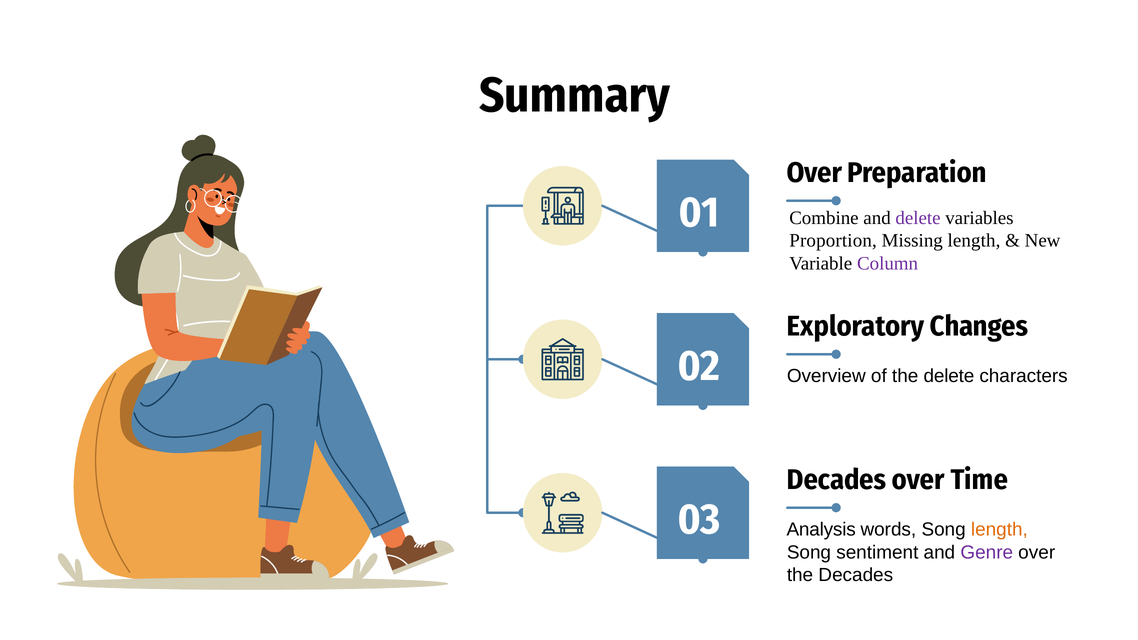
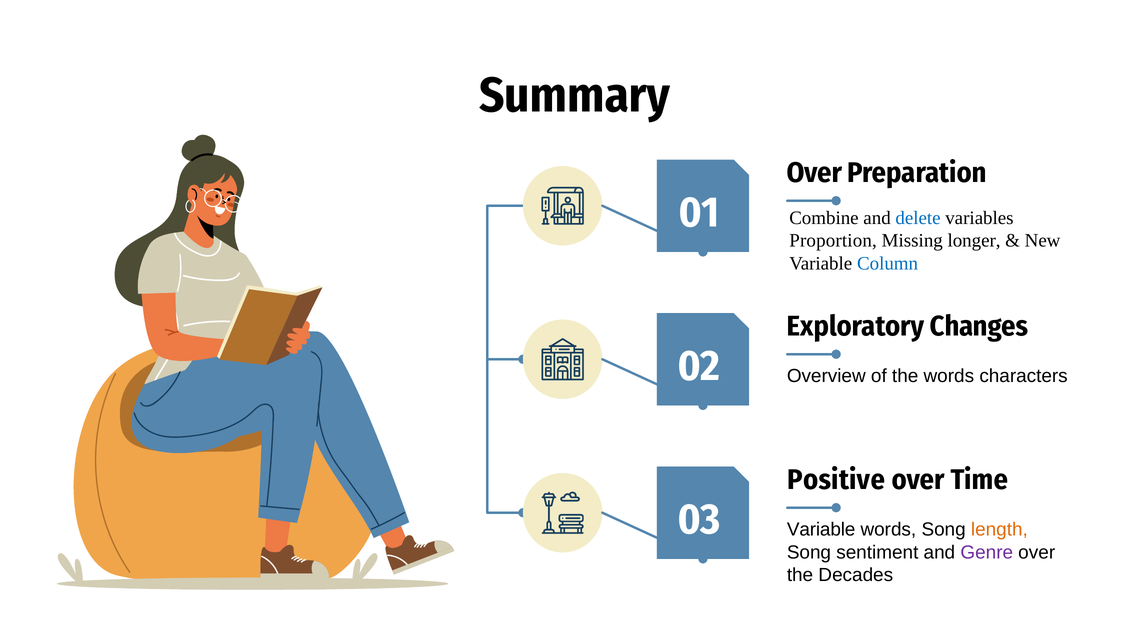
delete at (918, 218) colour: purple -> blue
Missing length: length -> longer
Column colour: purple -> blue
the delete: delete -> words
Decades at (836, 480): Decades -> Positive
Analysis at (821, 530): Analysis -> Variable
